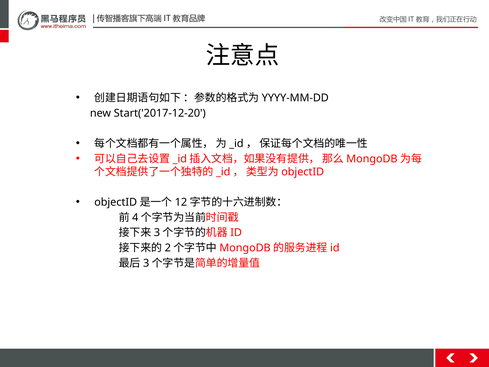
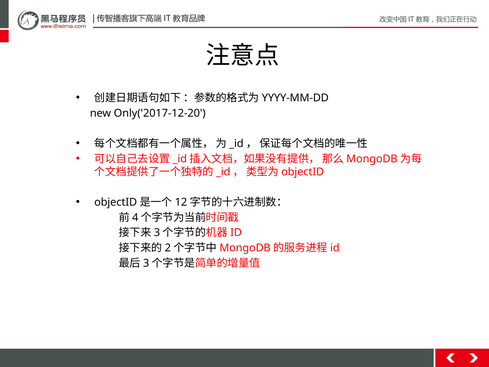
Start('2017-12-20: Start('2017-12-20 -> Only('2017-12-20
